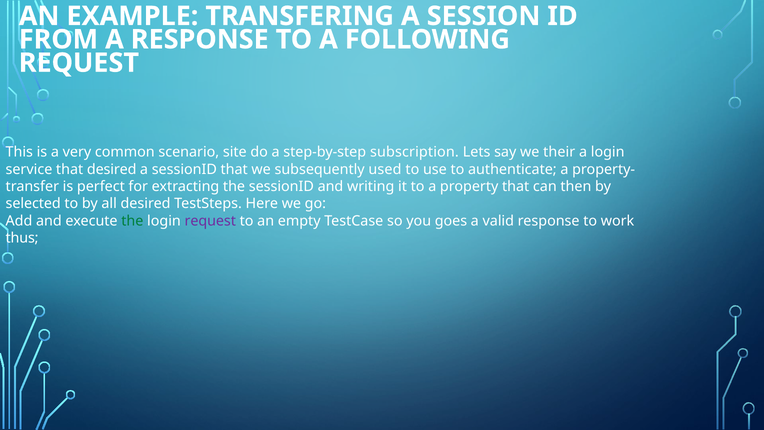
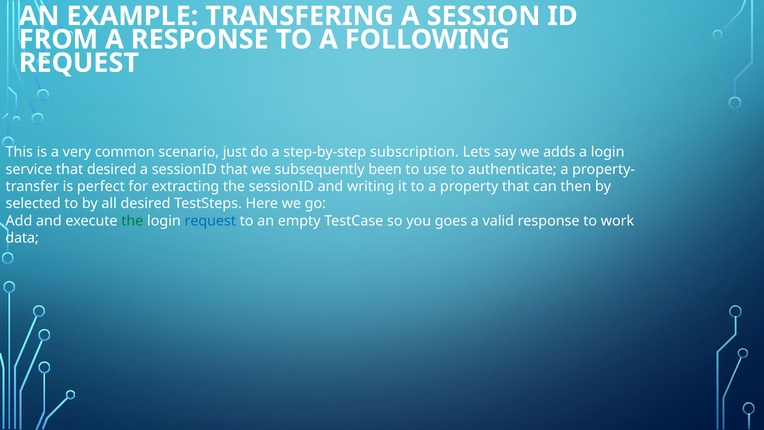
site: site -> just
their: their -> adds
used: used -> been
request at (210, 221) colour: purple -> blue
thus: thus -> data
